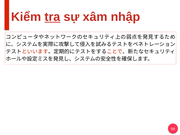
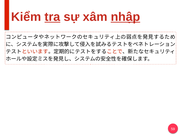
nhập underline: none -> present
